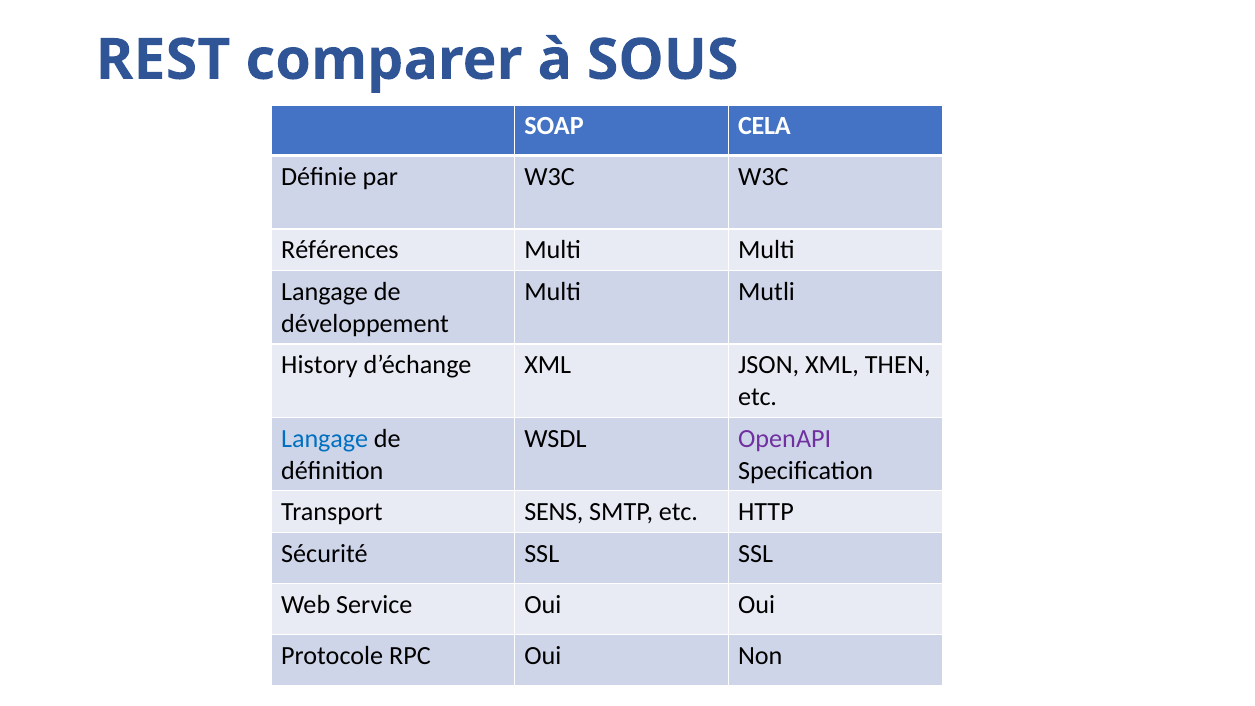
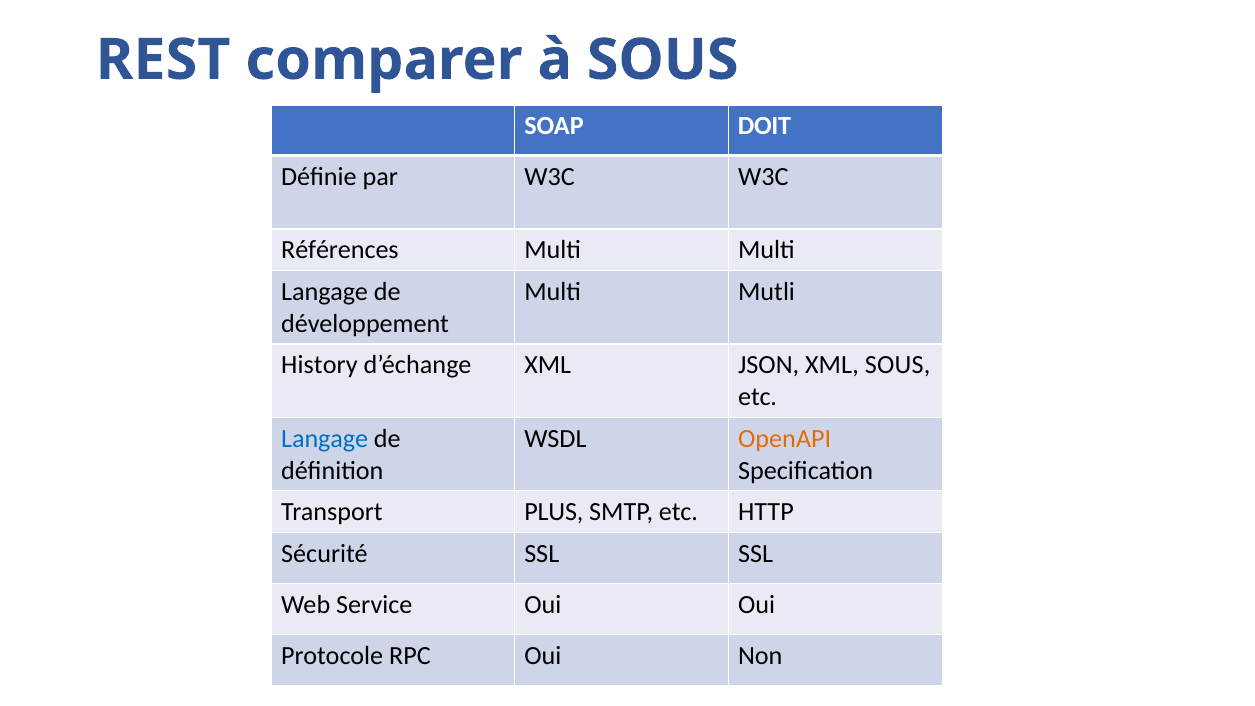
CELA: CELA -> DOIT
XML THEN: THEN -> SOUS
OpenAPI colour: purple -> orange
SENS: SENS -> PLUS
